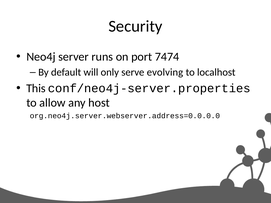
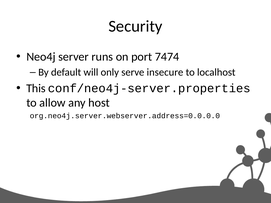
evolving: evolving -> insecure
